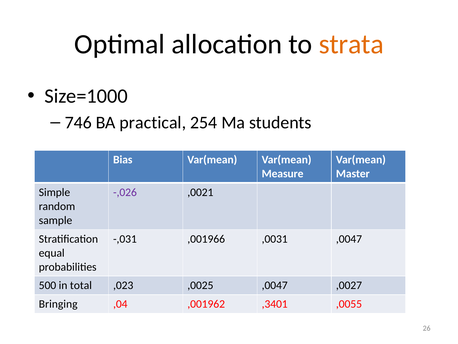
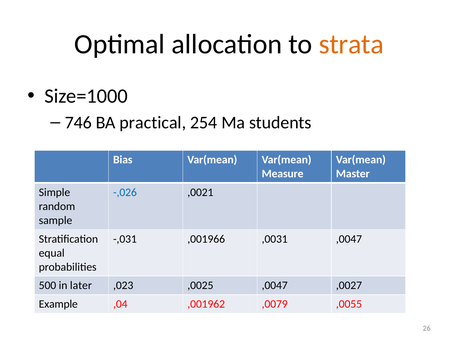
-,026 colour: purple -> blue
total: total -> later
Bringing: Bringing -> Example
,3401: ,3401 -> ,0079
